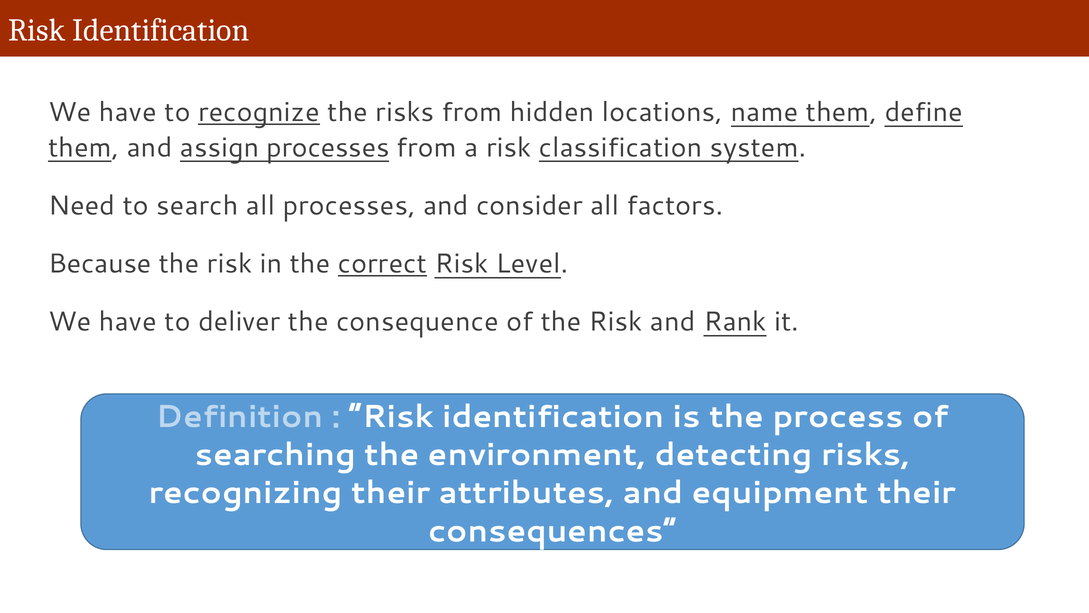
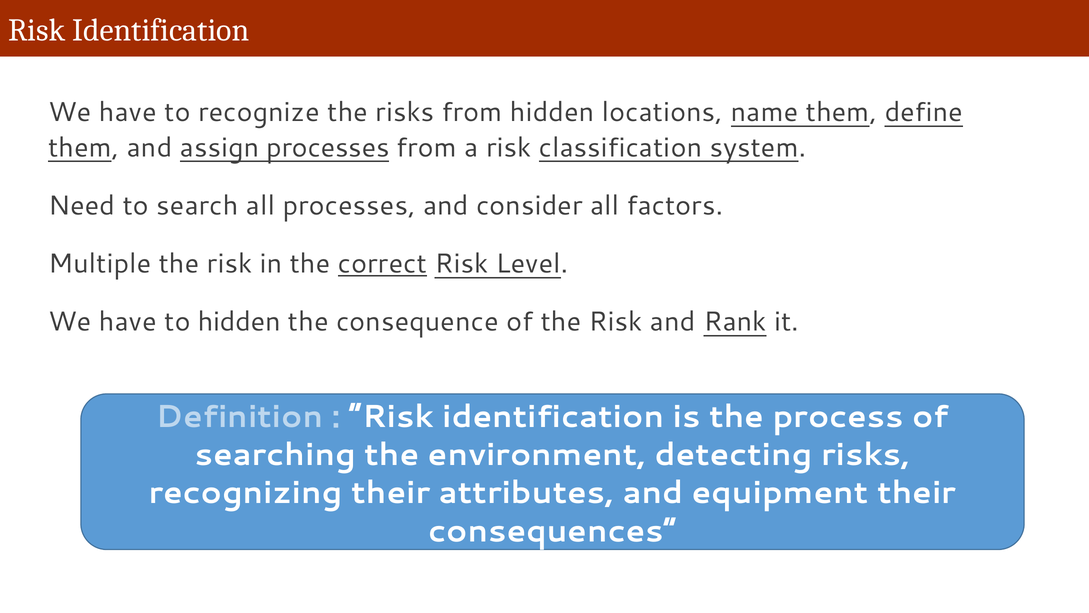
recognize underline: present -> none
Because: Because -> Multiple
to deliver: deliver -> hidden
